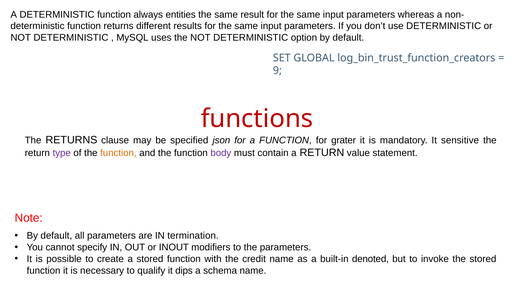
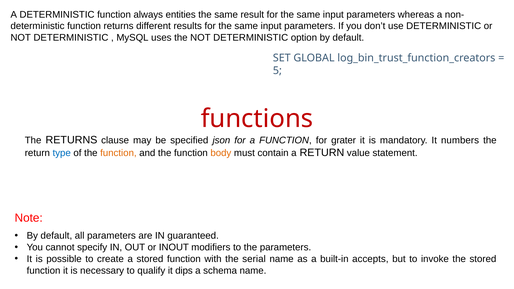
9: 9 -> 5
sensitive: sensitive -> numbers
type colour: purple -> blue
body colour: purple -> orange
termination: termination -> guaranteed
credit: credit -> serial
denoted: denoted -> accepts
